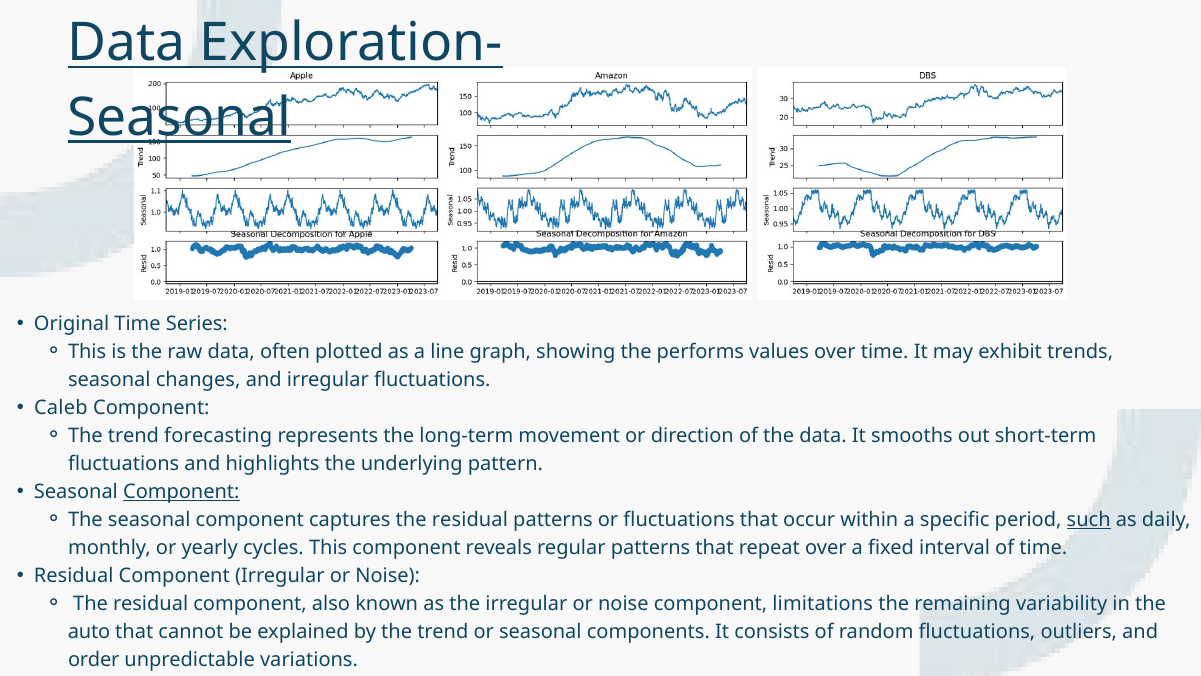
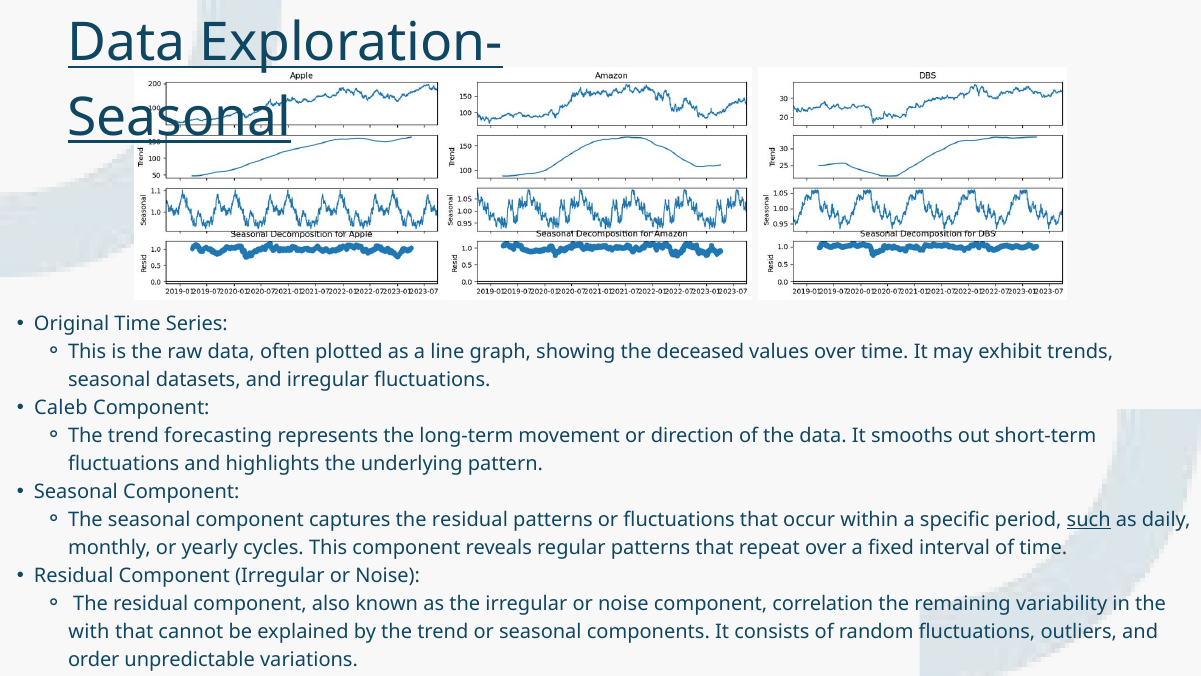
performs: performs -> deceased
changes: changes -> datasets
Component at (181, 492) underline: present -> none
limitations: limitations -> correlation
auto: auto -> with
